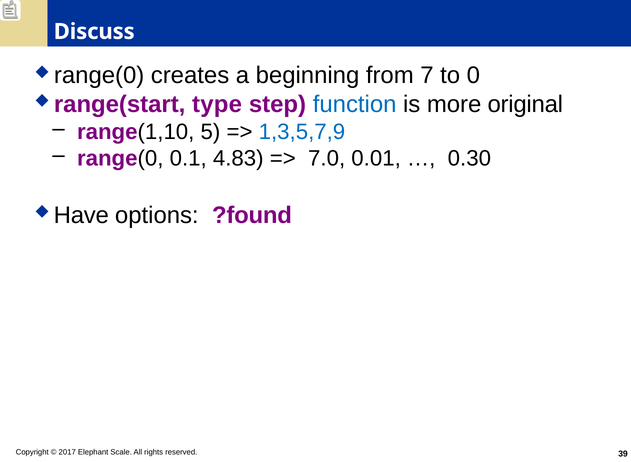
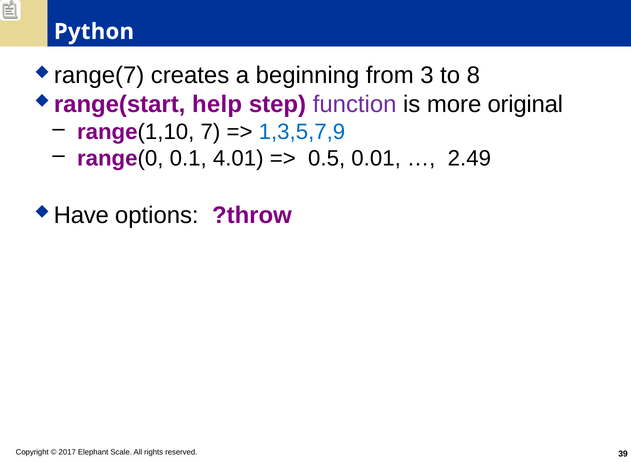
Discuss: Discuss -> Python
range(0 at (99, 76): range(0 -> range(7
7: 7 -> 3
0: 0 -> 8
type: type -> help
function colour: blue -> purple
5: 5 -> 7
4.83: 4.83 -> 4.01
7.0: 7.0 -> 0.5
0.30: 0.30 -> 2.49
?found: ?found -> ?throw
